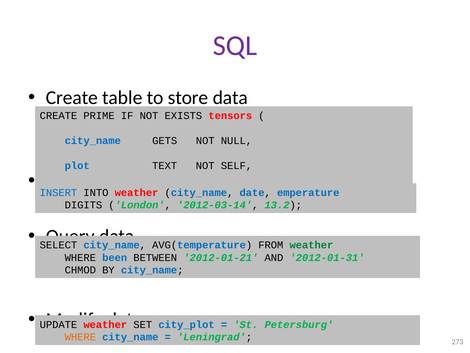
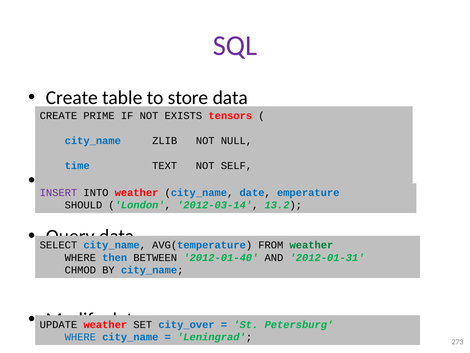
GETS: GETS -> ZLIB
plot: plot -> time
INSERT colour: blue -> purple
DIGITS: DIGITS -> SHOULD
been: been -> then
2012-01-21: 2012-01-21 -> 2012-01-40
city_plot: city_plot -> city_over
WHERE at (80, 337) colour: orange -> blue
